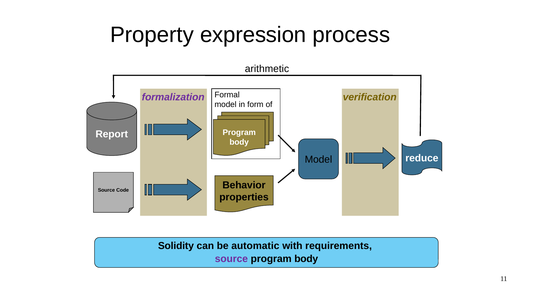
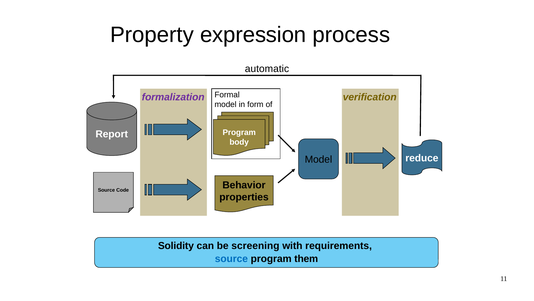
arithmetic: arithmetic -> automatic
automatic: automatic -> screening
source at (231, 258) colour: purple -> blue
body at (306, 258): body -> them
